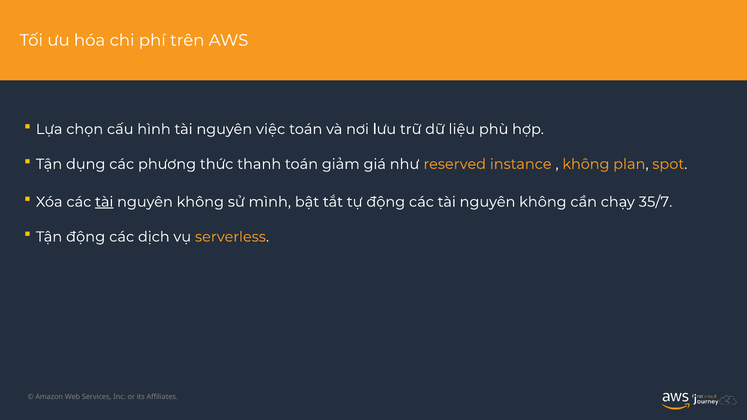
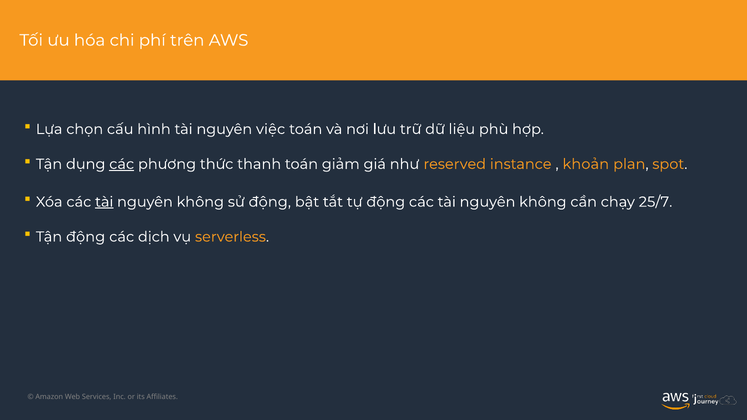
các at (122, 164) underline: none -> present
không at (586, 164): không -> khoản
sử mình: mình -> động
35/7: 35/7 -> 25/7
